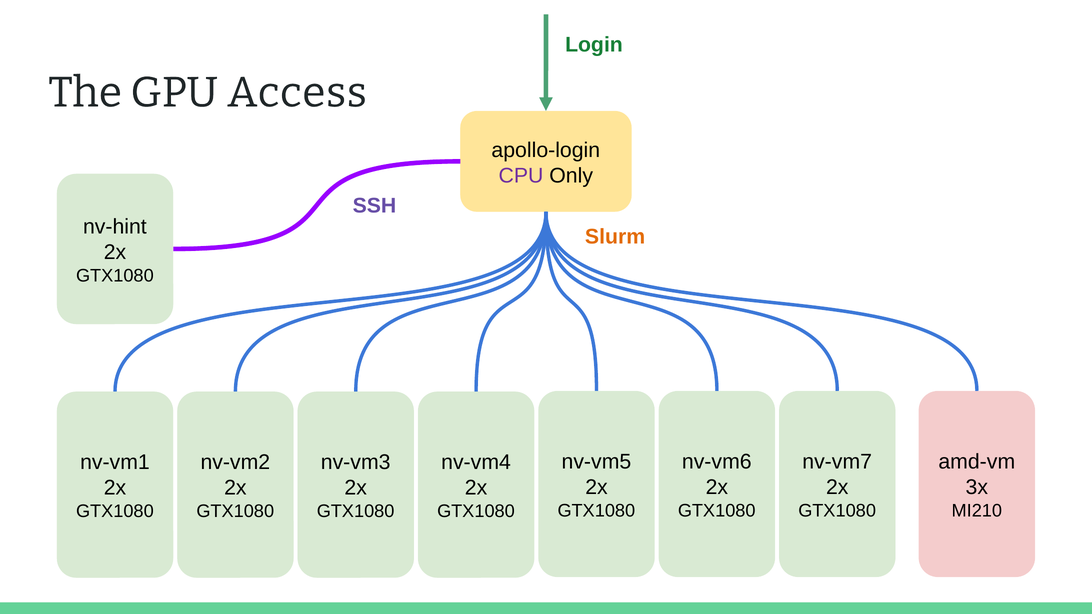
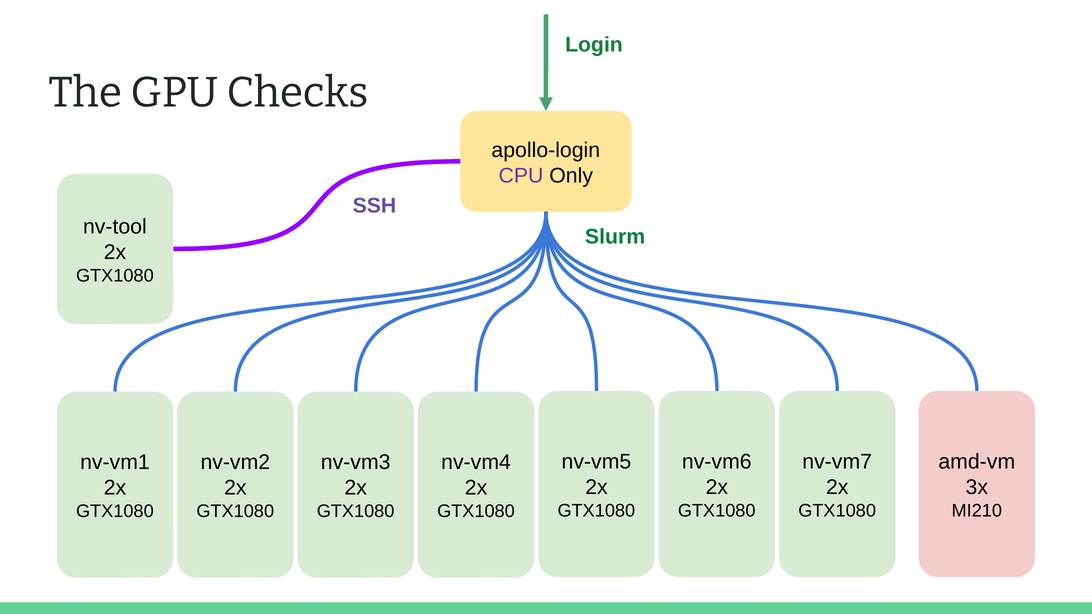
Access: Access -> Checks
nv-hint: nv-hint -> nv-tool
Slurm colour: orange -> green
